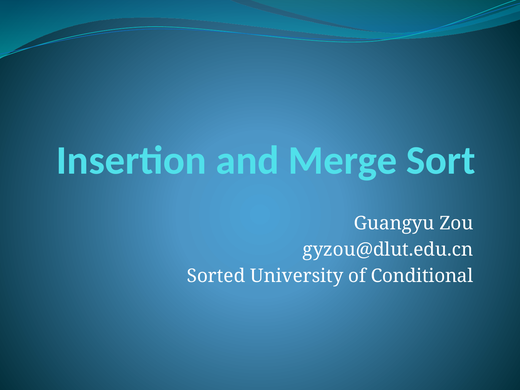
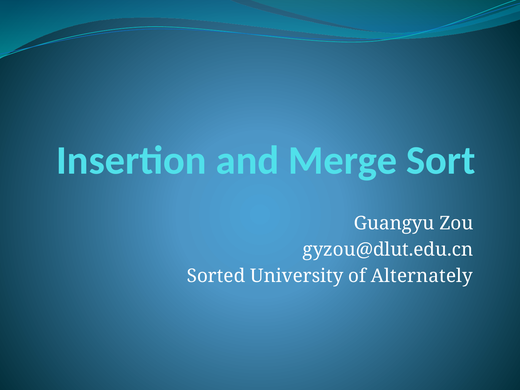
Conditional: Conditional -> Alternately
